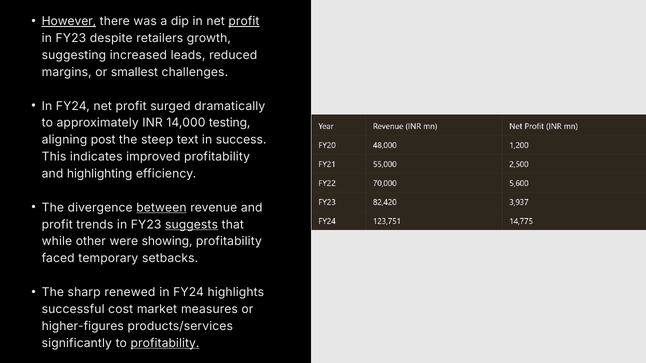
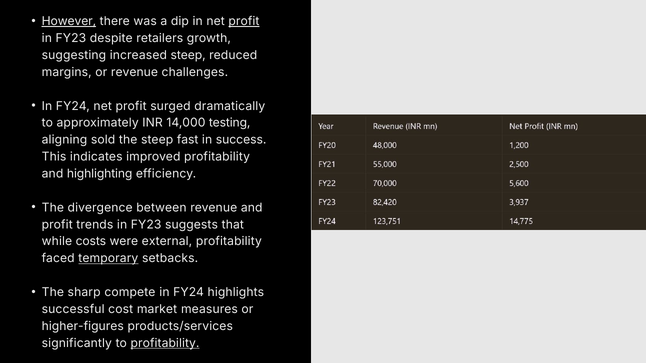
increased leads: leads -> steep
or smallest: smallest -> revenue
post: post -> sold
text: text -> fast
between underline: present -> none
suggests underline: present -> none
other: other -> costs
showing: showing -> external
temporary underline: none -> present
renewed: renewed -> compete
